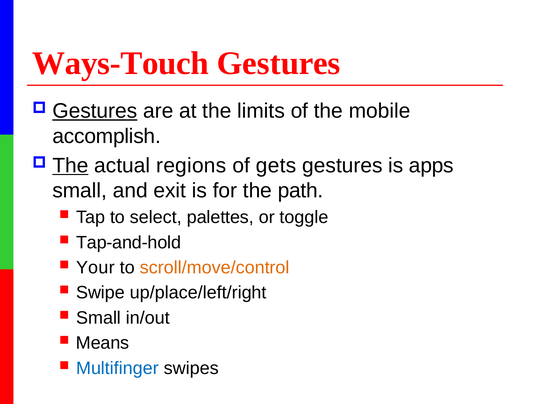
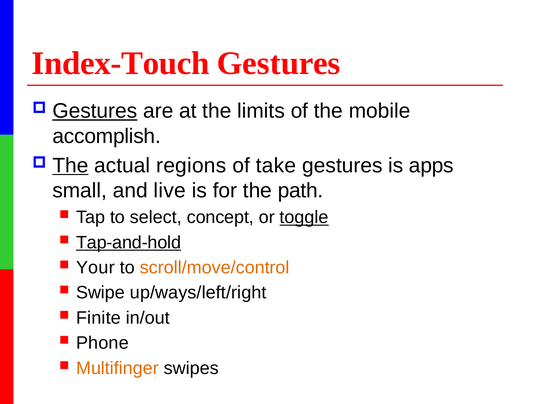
Ways-Touch: Ways-Touch -> Index-Touch
gets: gets -> take
exit: exit -> live
palettes: palettes -> concept
toggle underline: none -> present
Tap-and-hold underline: none -> present
up/place/left/right: up/place/left/right -> up/ways/left/right
Small at (99, 318): Small -> Finite
Means: Means -> Phone
Multifinger colour: blue -> orange
